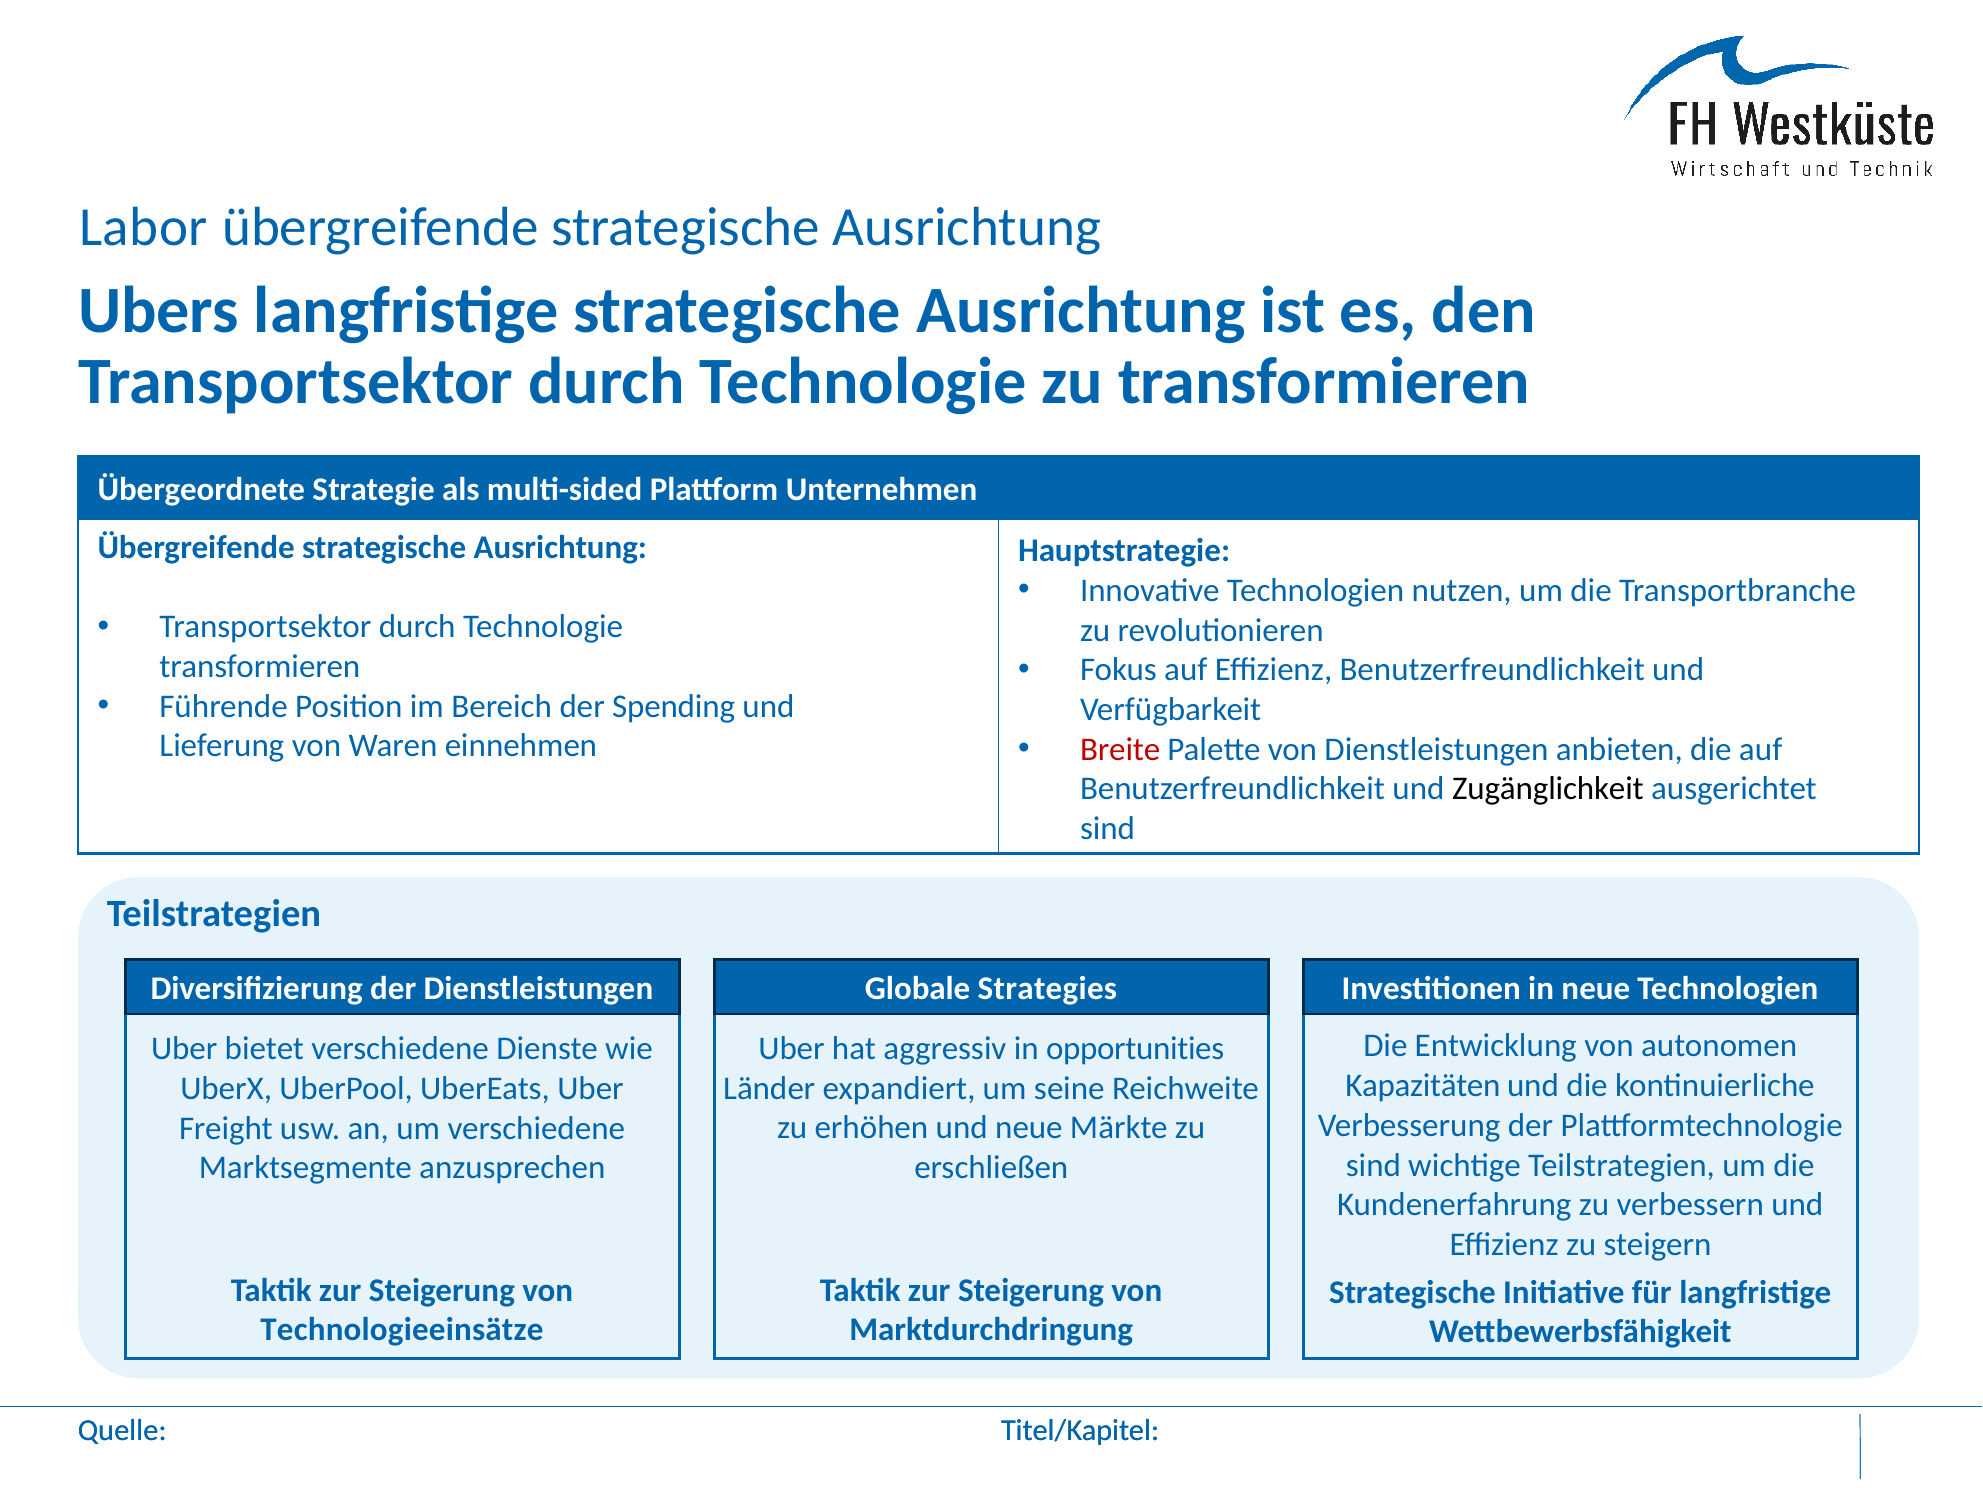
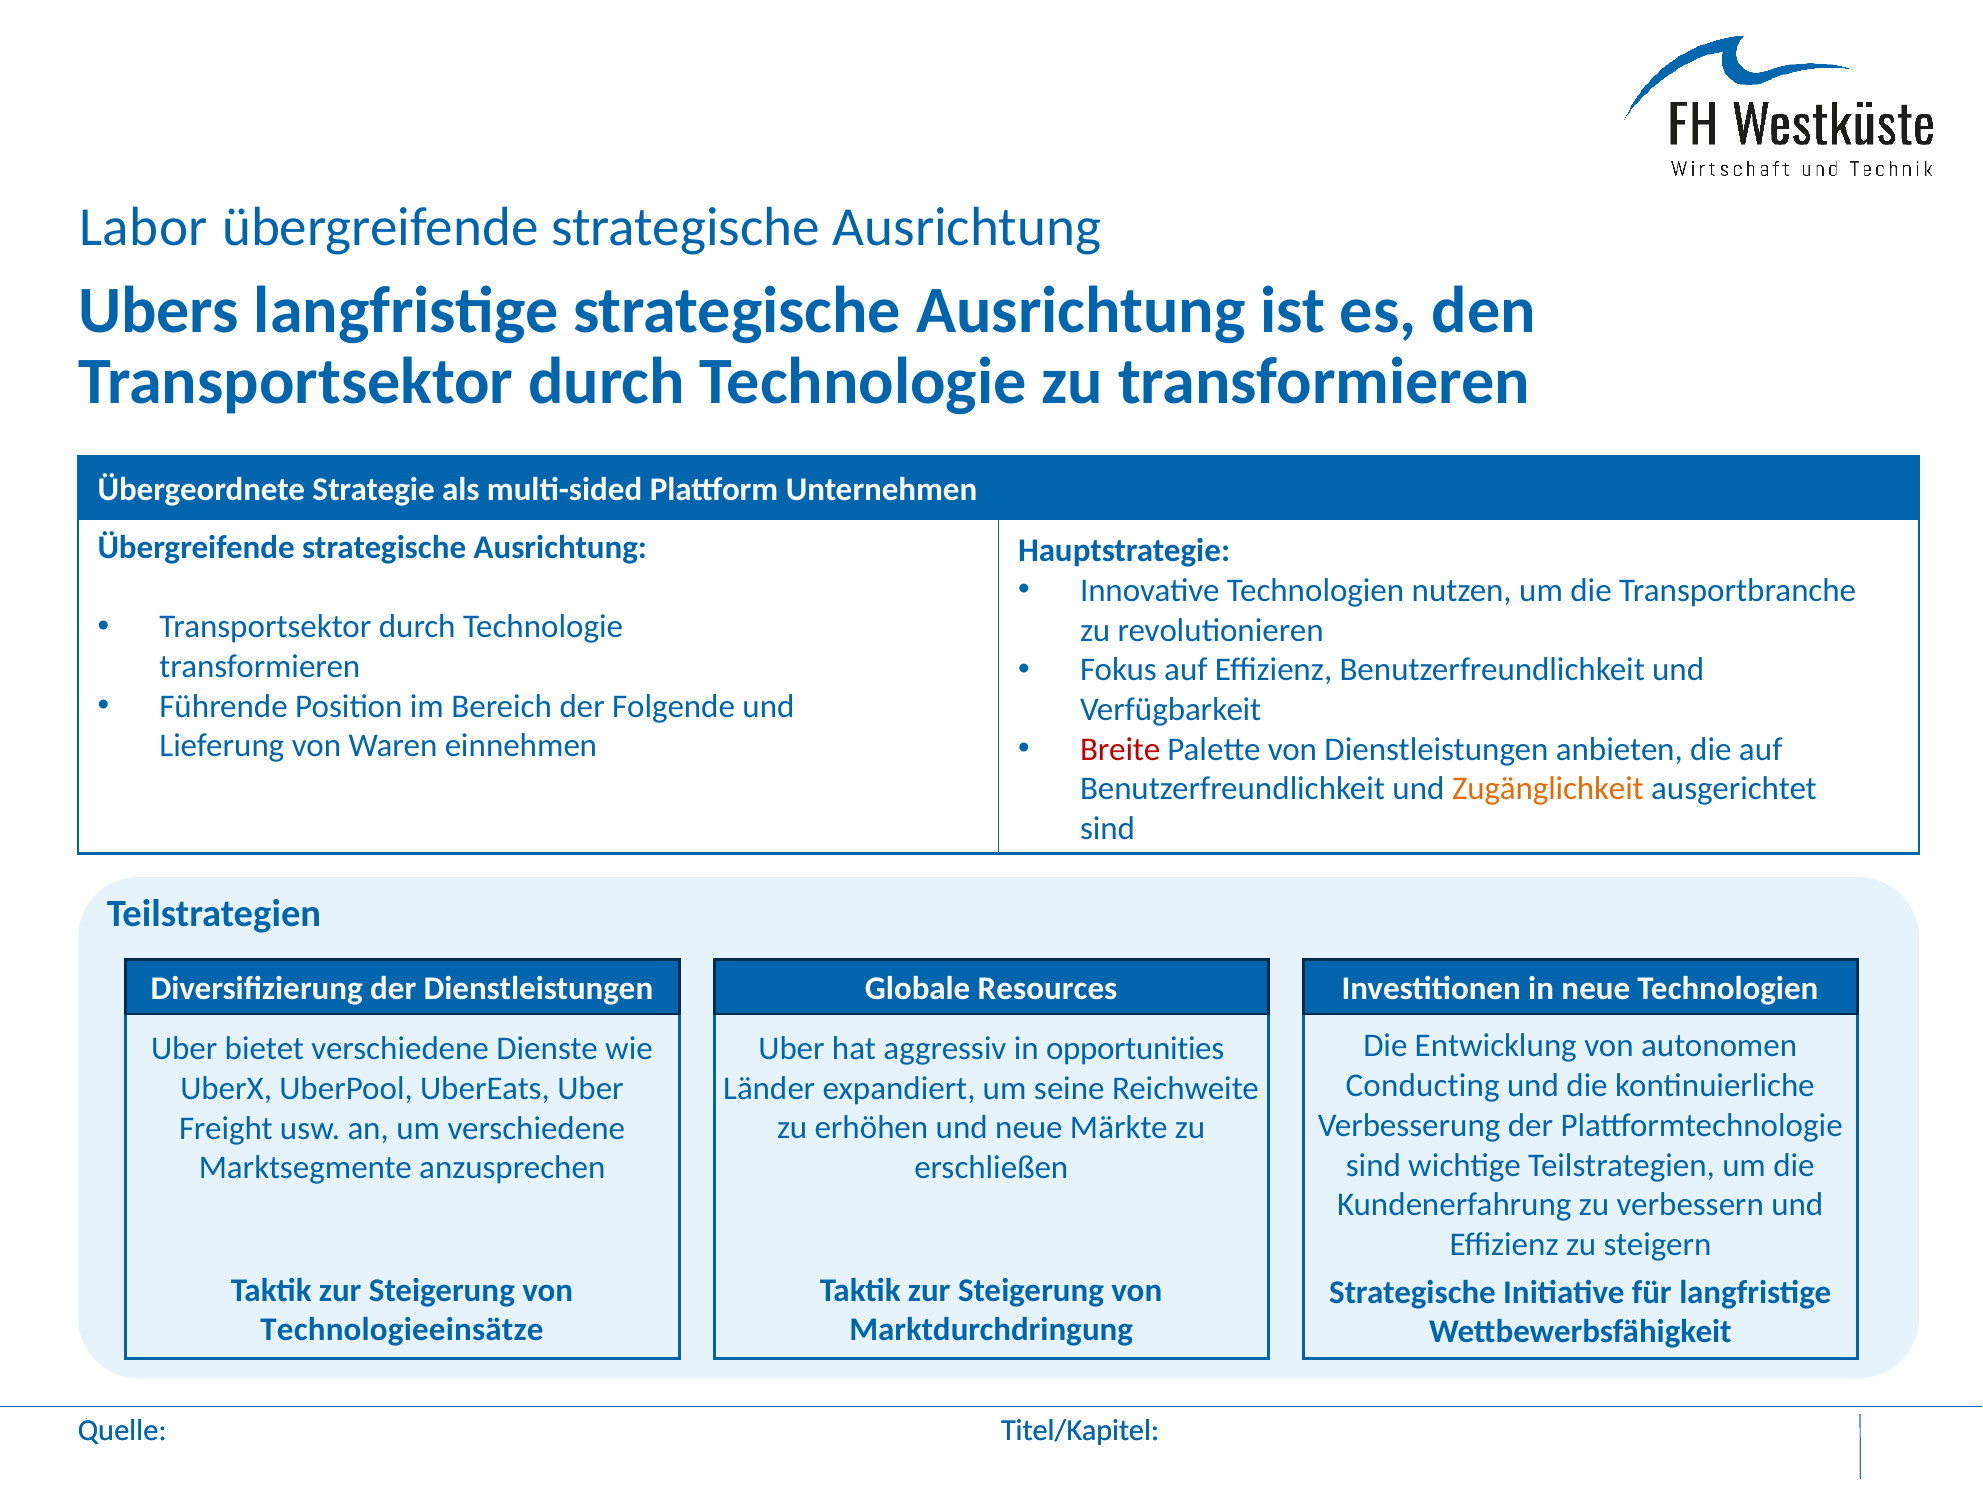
Spending: Spending -> Folgende
Zugänglichkeit colour: black -> orange
Strategies: Strategies -> Resources
Kapazitäten: Kapazitäten -> Conducting
